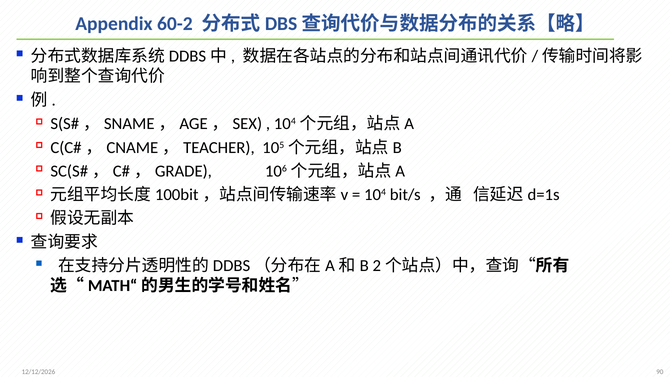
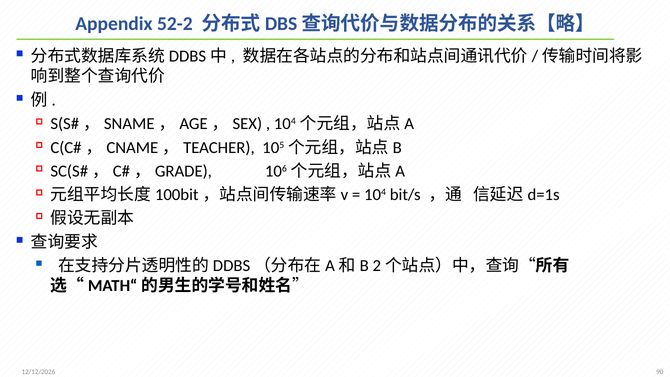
60-2: 60-2 -> 52-2
